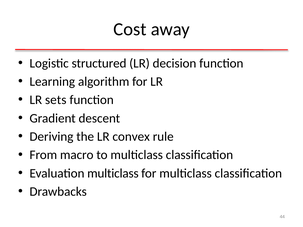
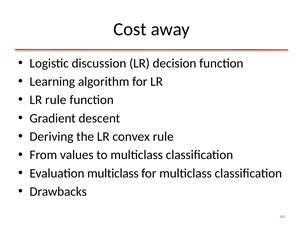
structured: structured -> discussion
LR sets: sets -> rule
macro: macro -> values
